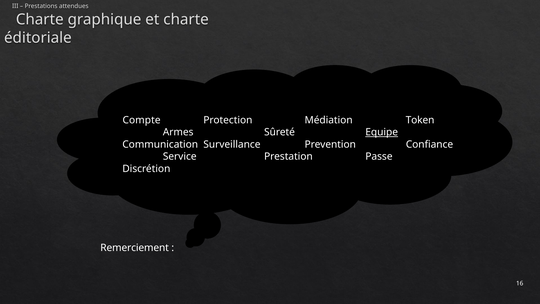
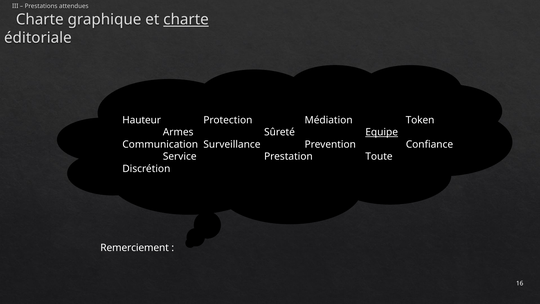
charte at (186, 20) underline: none -> present
Compte: Compte -> Hauteur
Passe: Passe -> Toute
